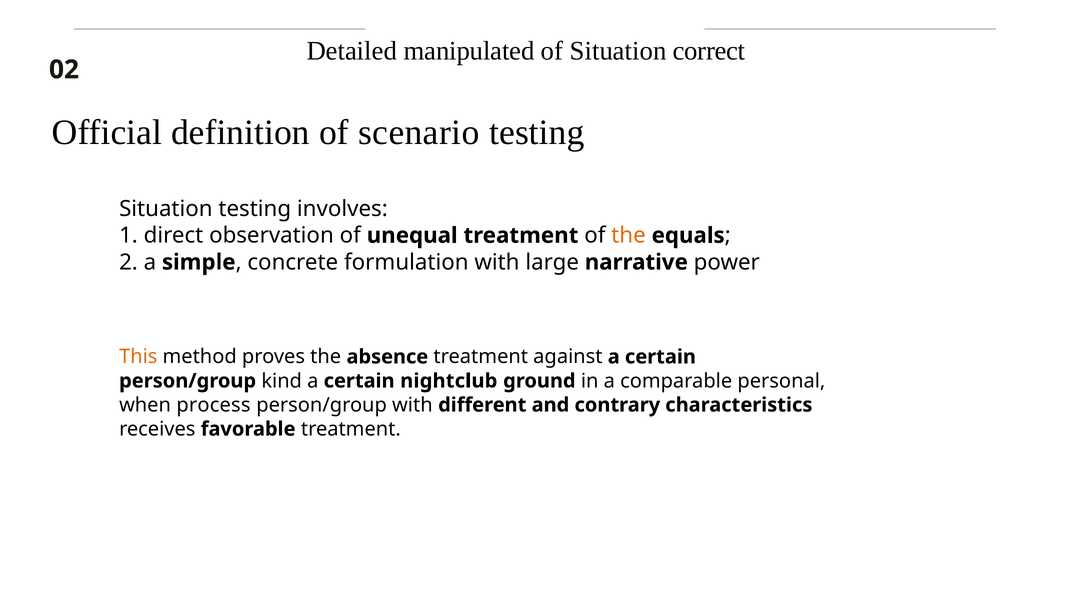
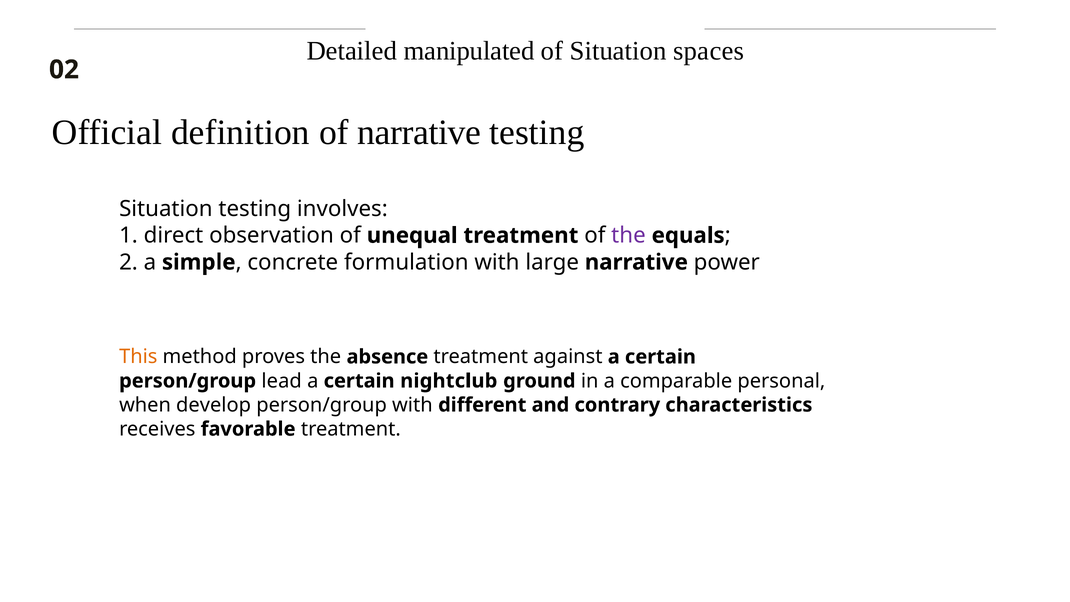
correct: correct -> spaces
of scenario: scenario -> narrative
the at (628, 235) colour: orange -> purple
kind: kind -> lead
process: process -> develop
